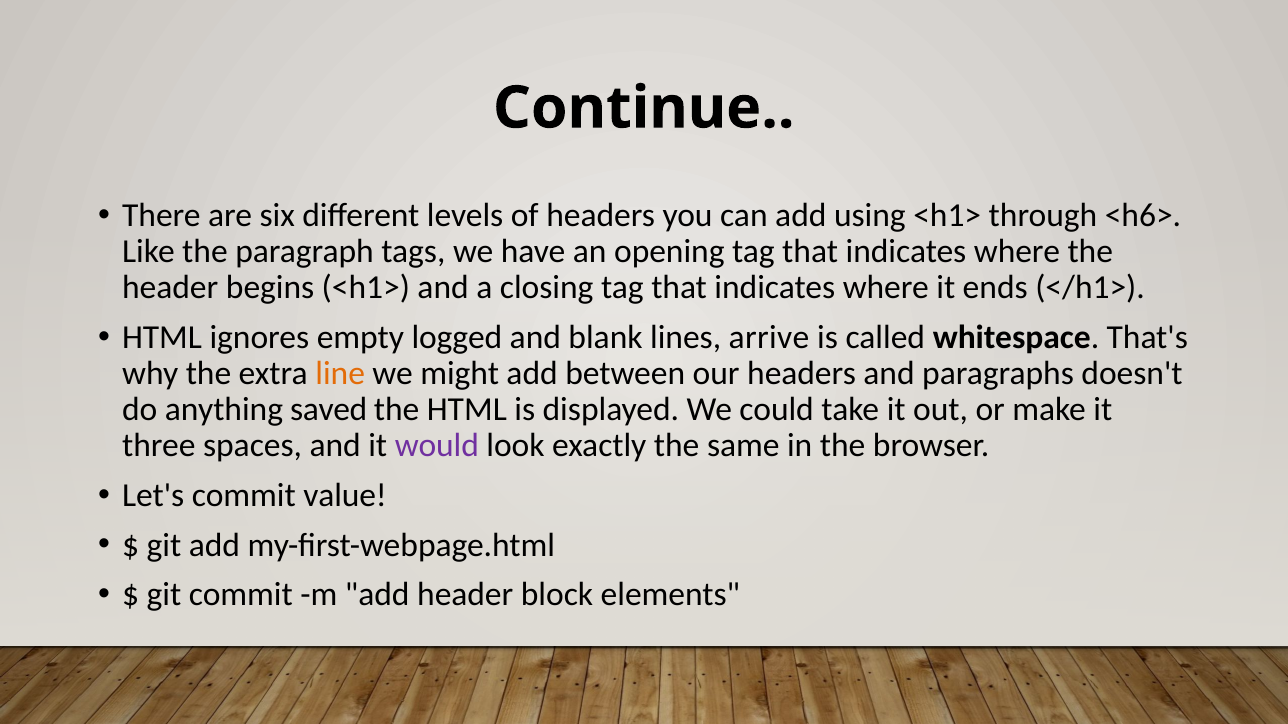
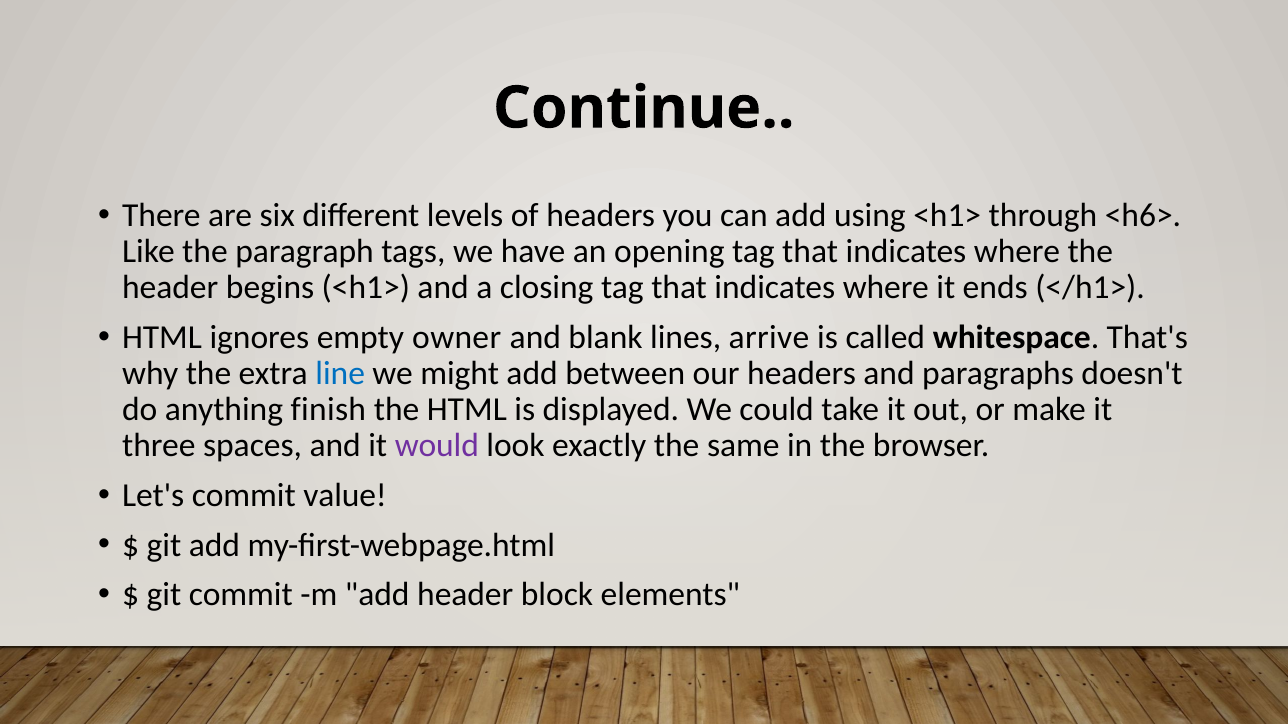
logged: logged -> owner
line colour: orange -> blue
saved: saved -> finish
